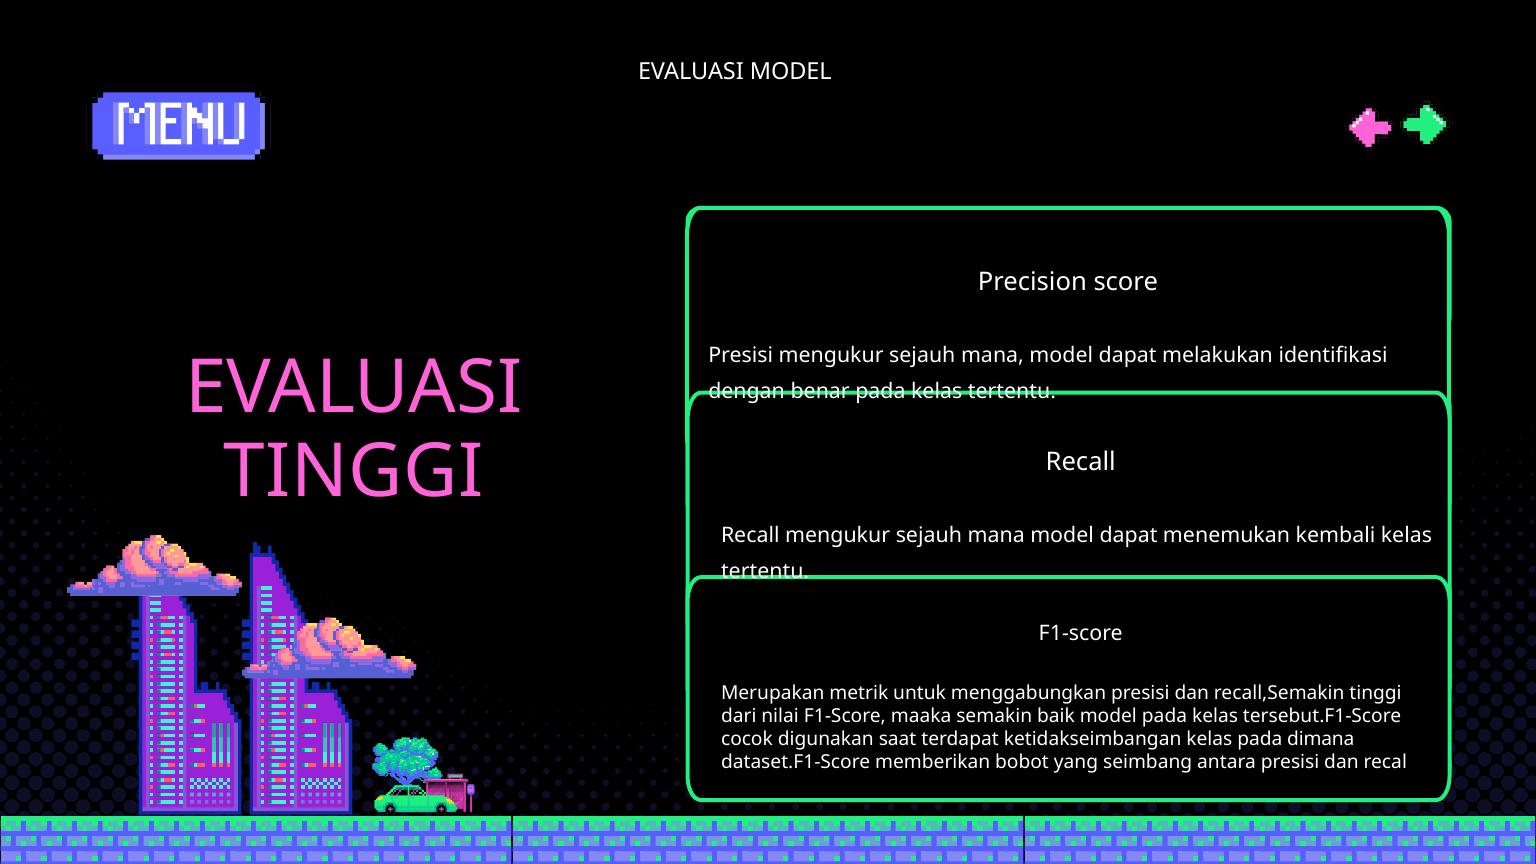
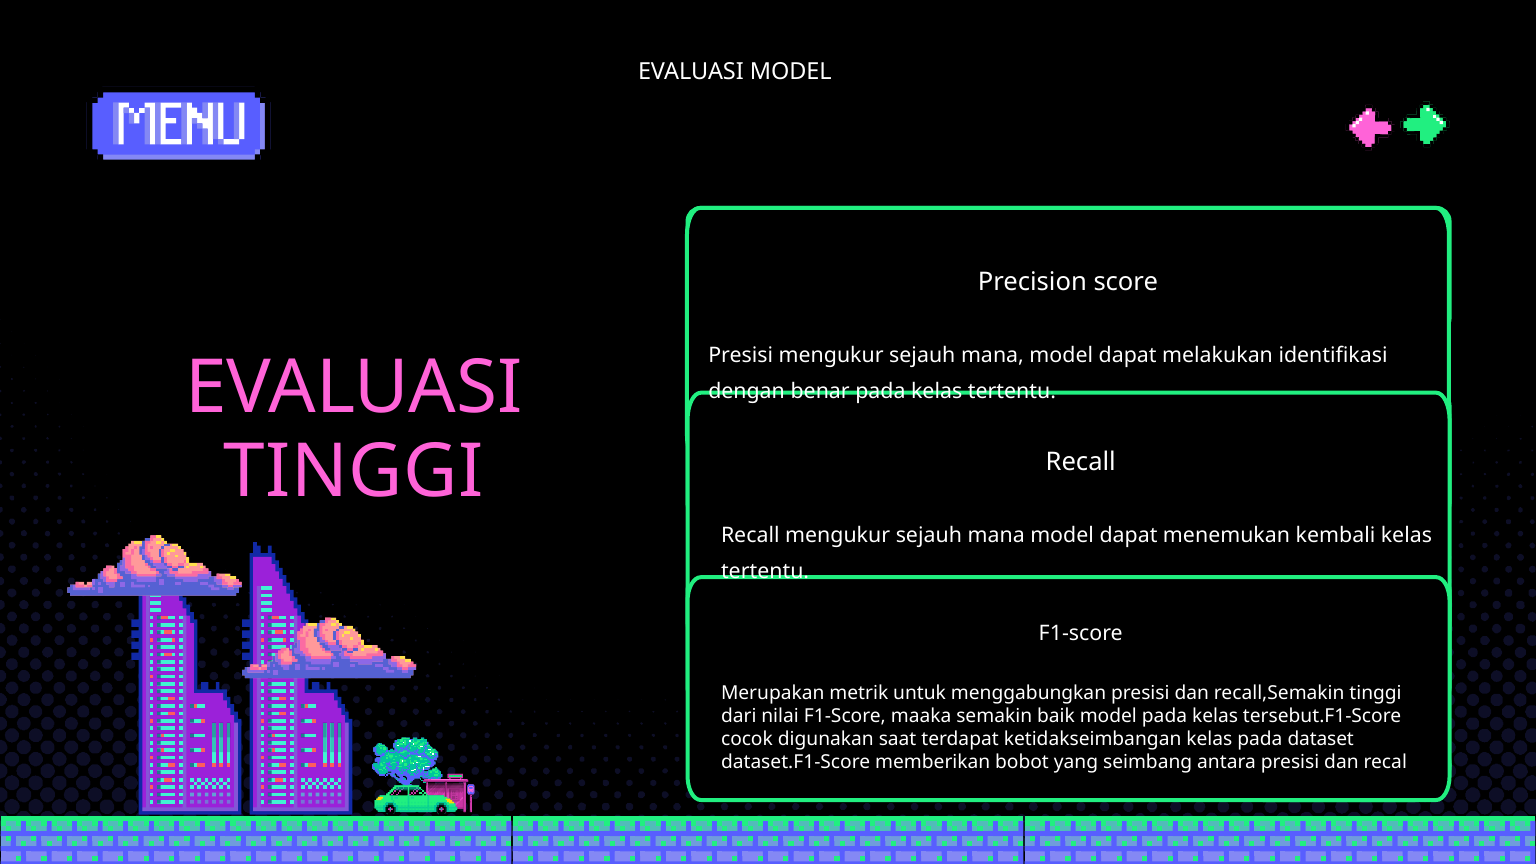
dimana: dimana -> dataset
